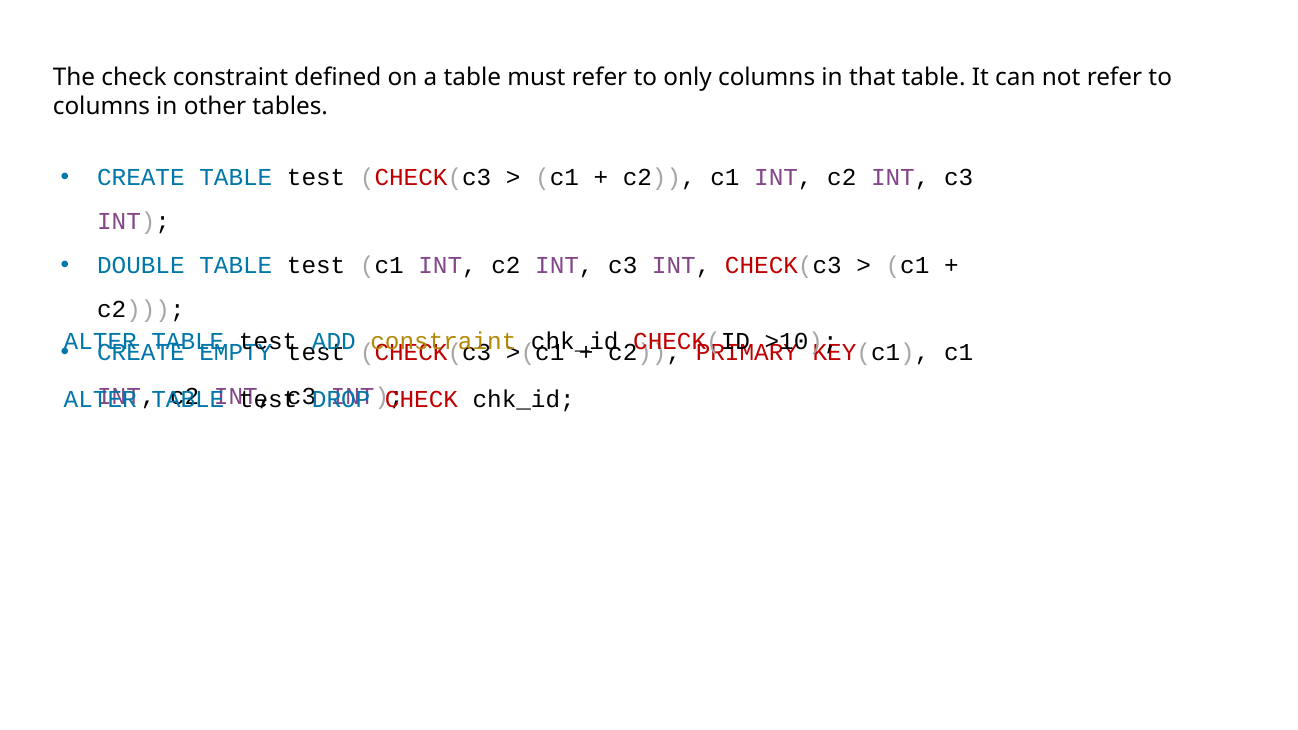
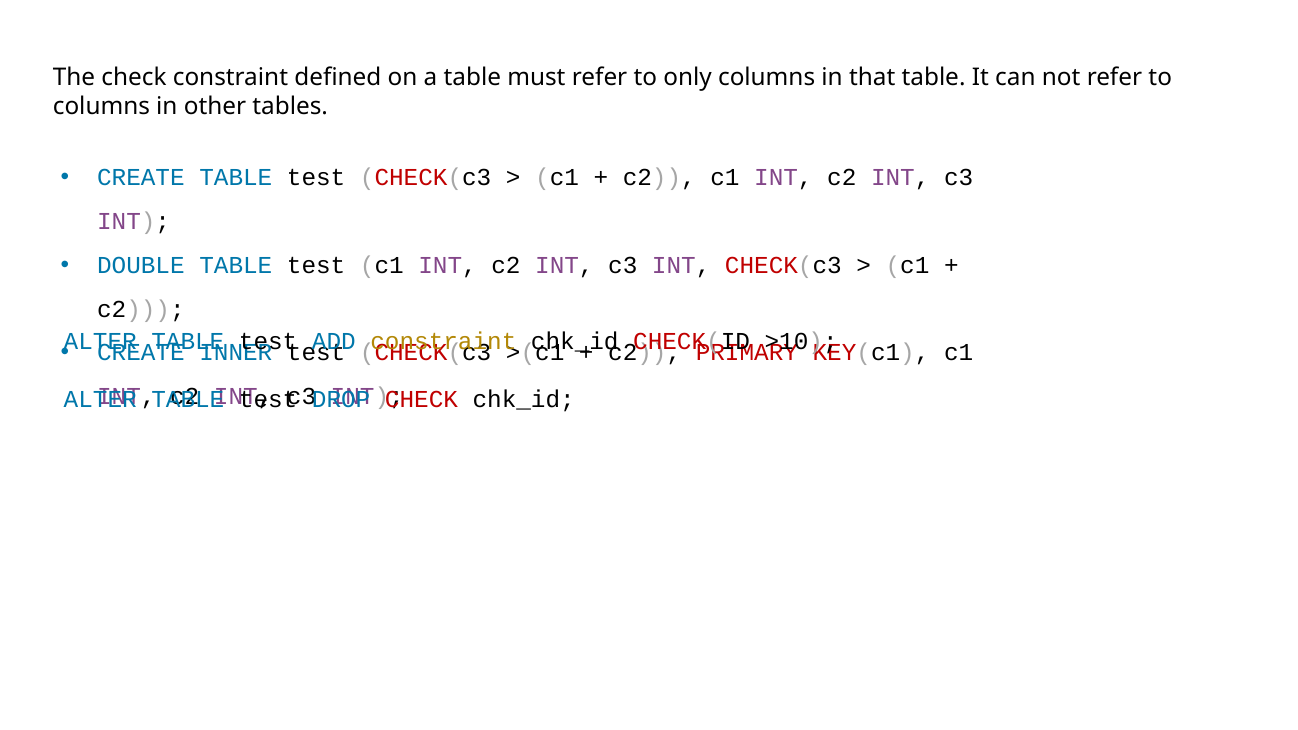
EMPTY: EMPTY -> INNER
